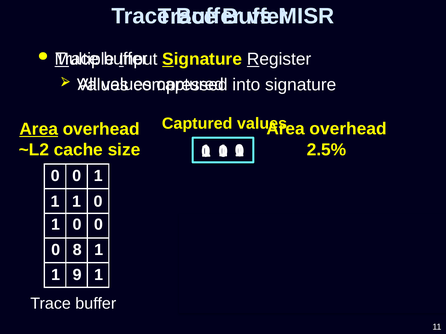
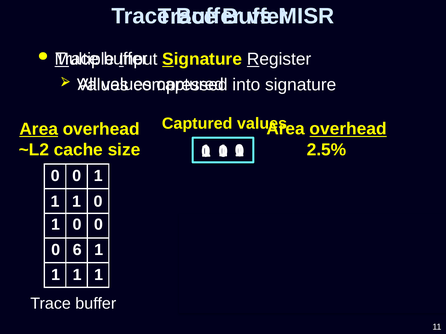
overhead at (348, 129) underline: none -> present
8: 8 -> 6
9 at (77, 275): 9 -> 1
